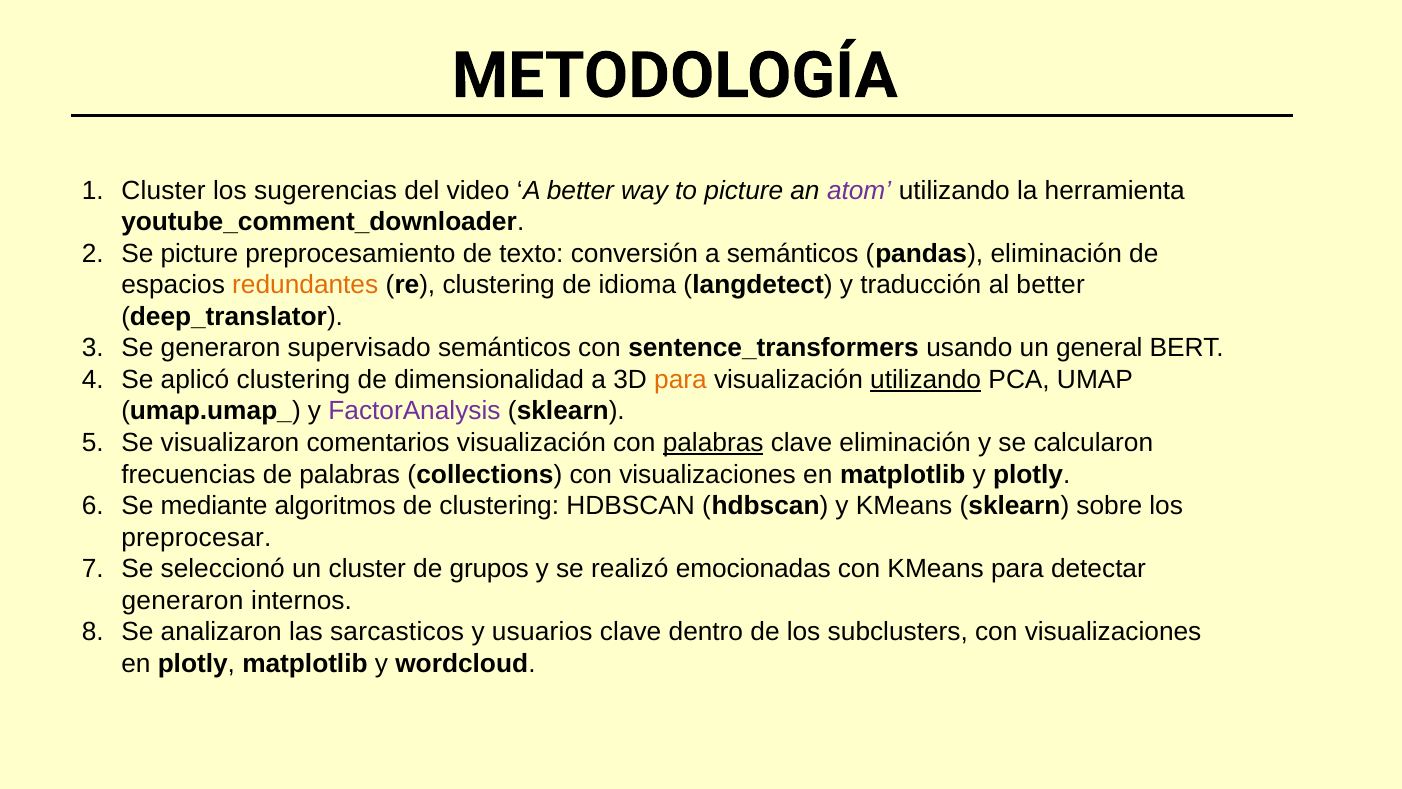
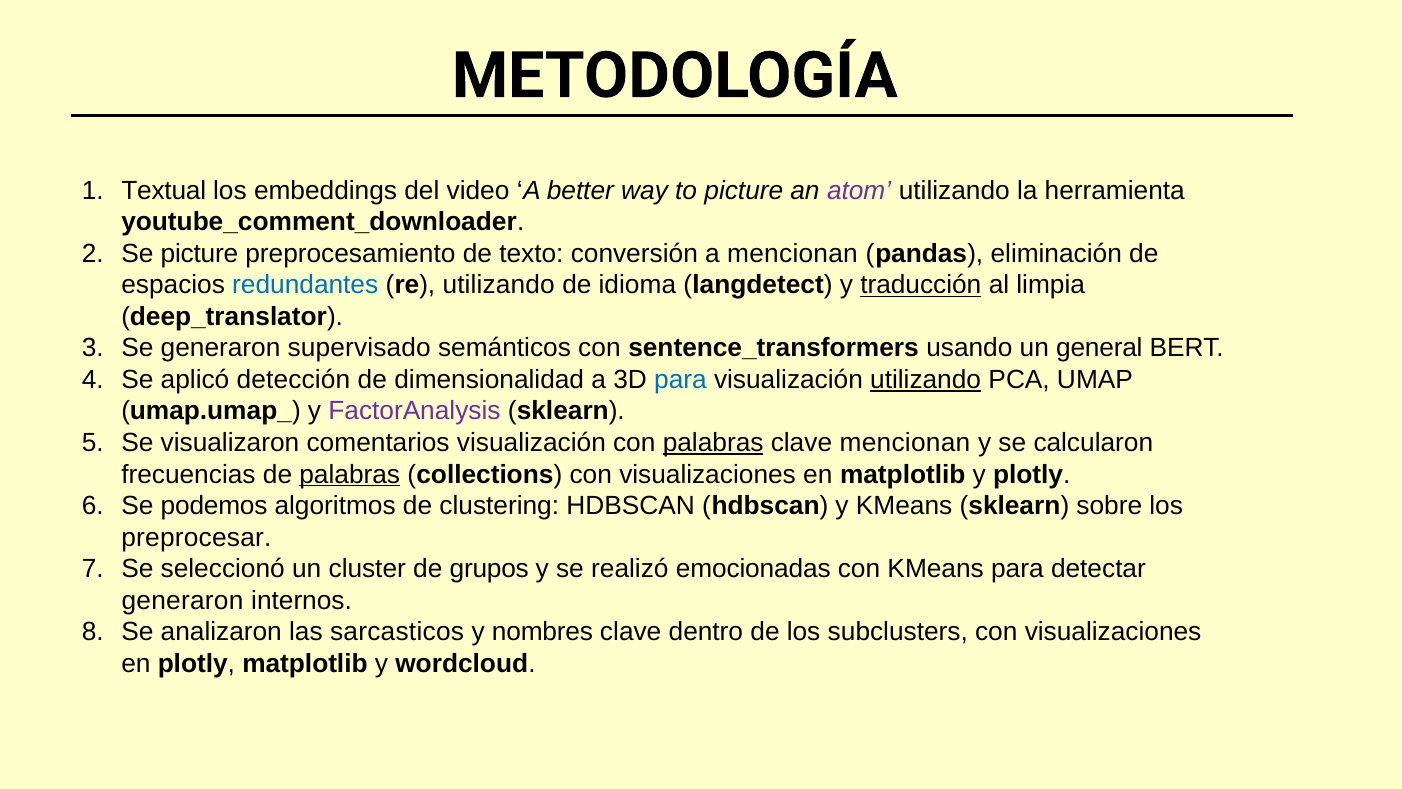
Cluster at (164, 190): Cluster -> Textual
sugerencias: sugerencias -> embeddings
a semánticos: semánticos -> mencionan
redundantes colour: orange -> blue
re clustering: clustering -> utilizando
traducción underline: none -> present
al better: better -> limpia
aplicó clustering: clustering -> detección
para at (680, 380) colour: orange -> blue
clave eliminación: eliminación -> mencionan
palabras at (350, 474) underline: none -> present
mediante: mediante -> podemos
usuarios: usuarios -> nombres
